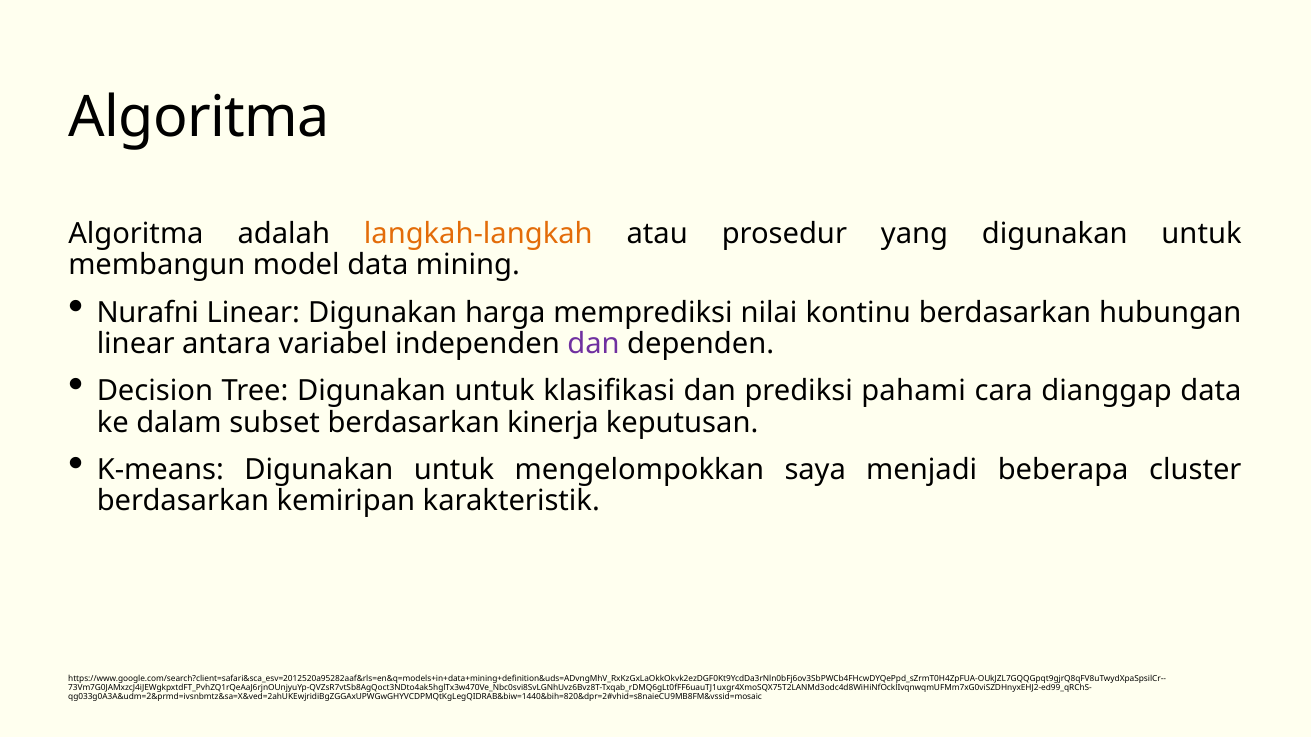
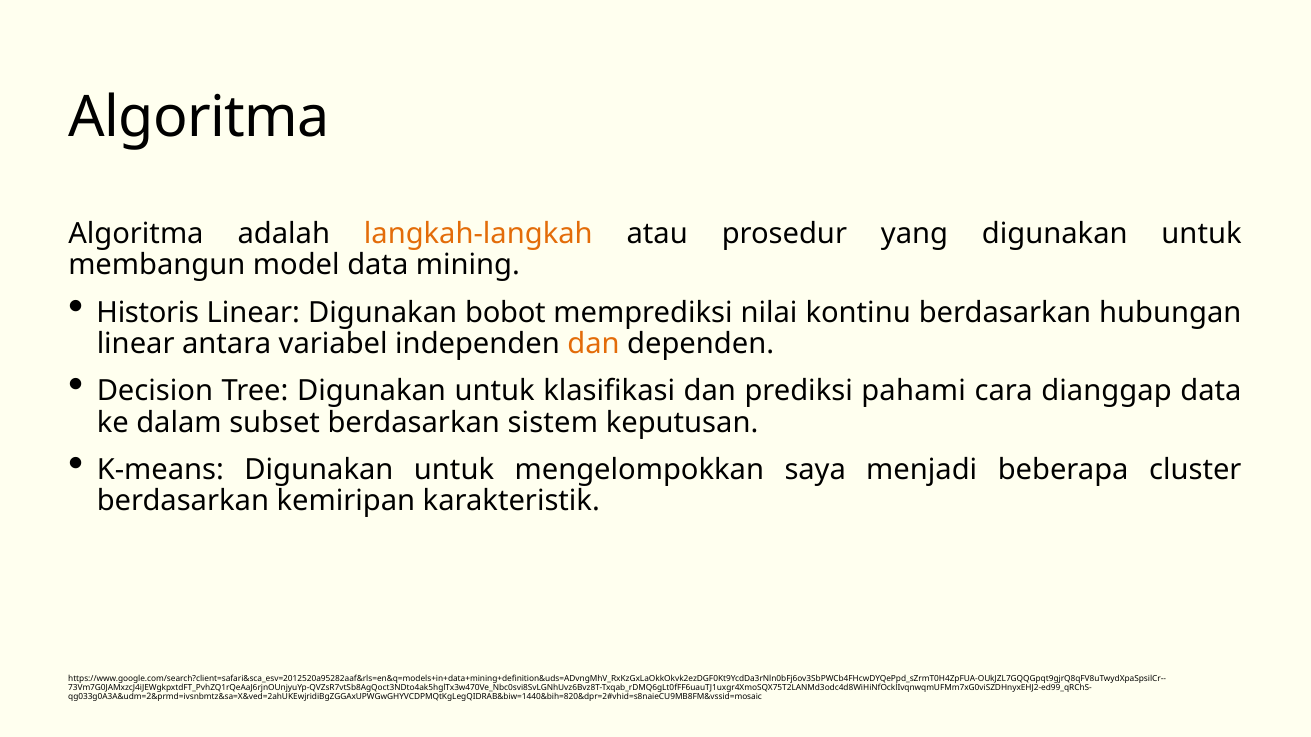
Nurafni: Nurafni -> Historis
harga: harga -> bobot
dan at (594, 344) colour: purple -> orange
kinerja: kinerja -> sistem
